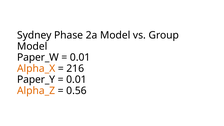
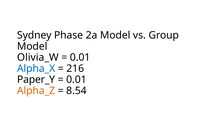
Paper_W: Paper_W -> Olivia_W
Alpha_X colour: orange -> blue
0.56: 0.56 -> 8.54
